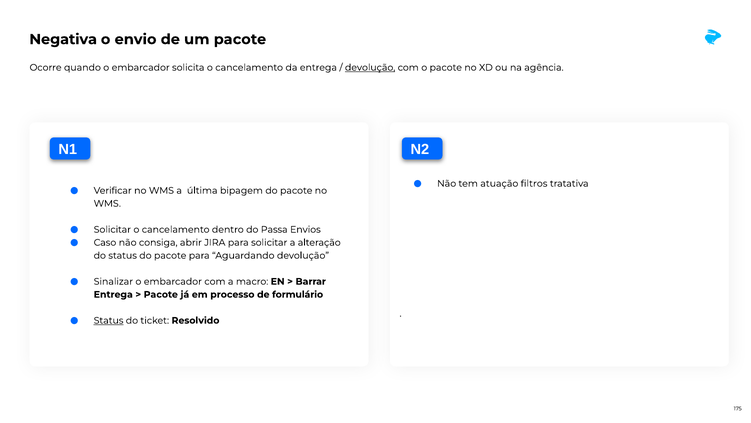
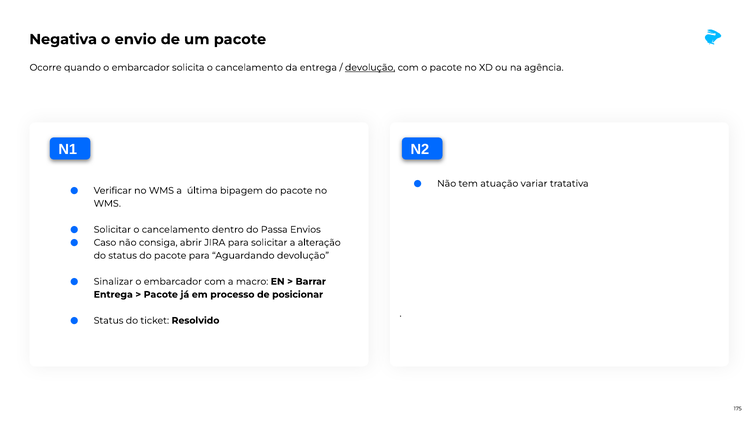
filtros: filtros -> variar
formulário: formulário -> posicionar
Status at (109, 320) underline: present -> none
